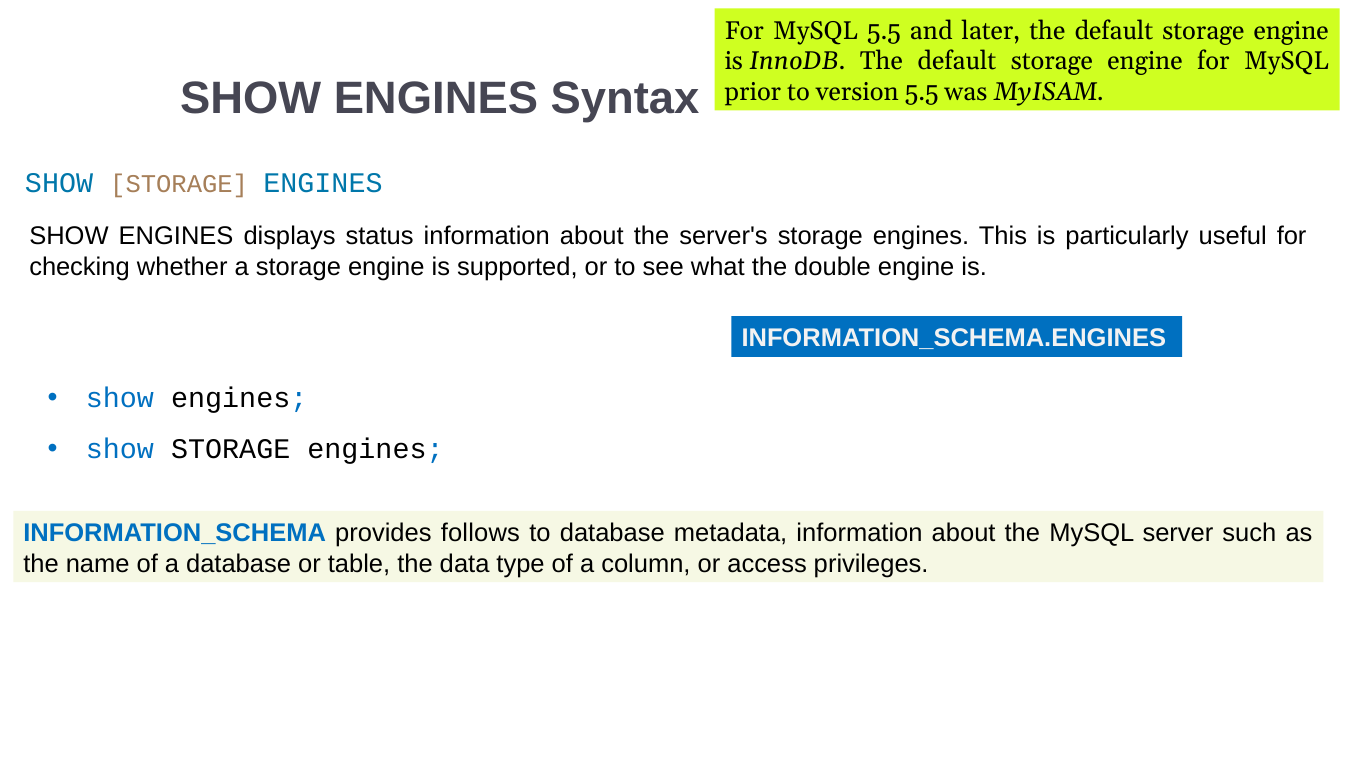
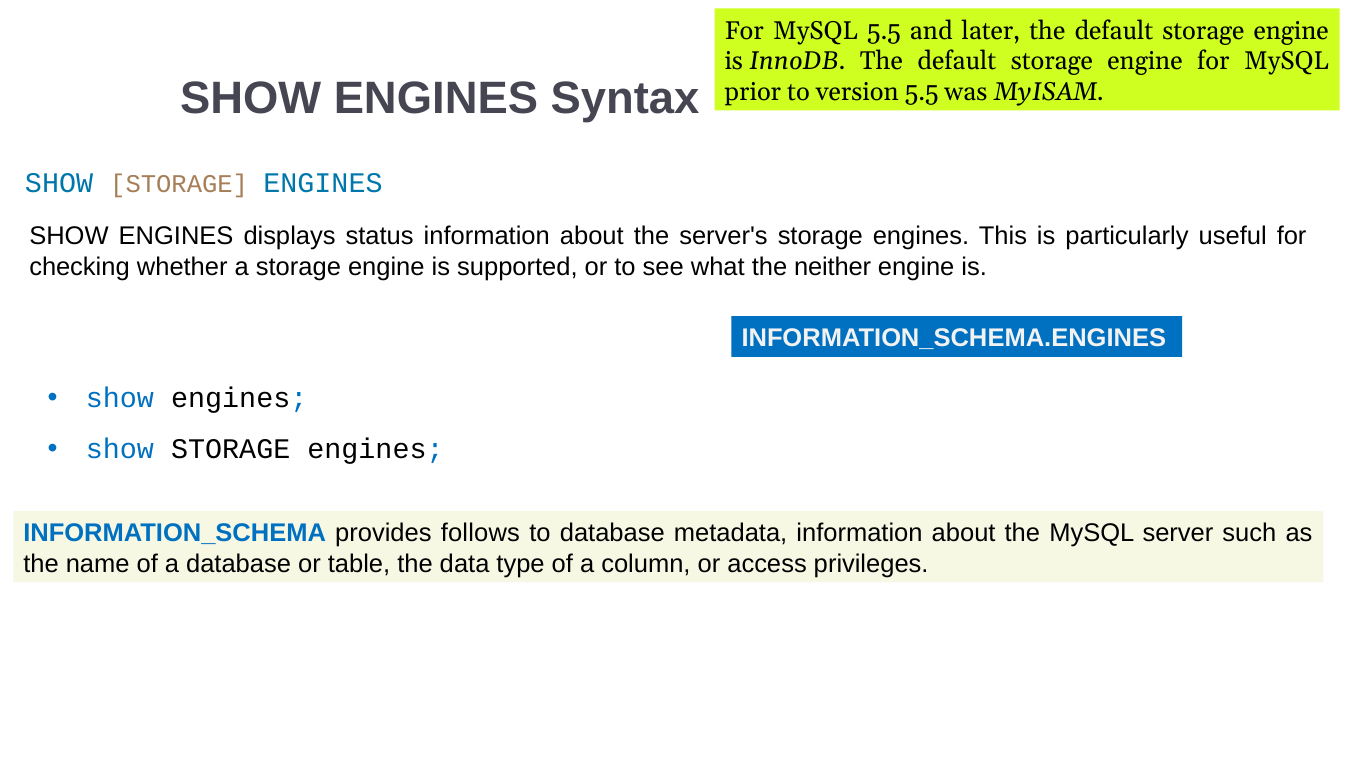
double: double -> neither
